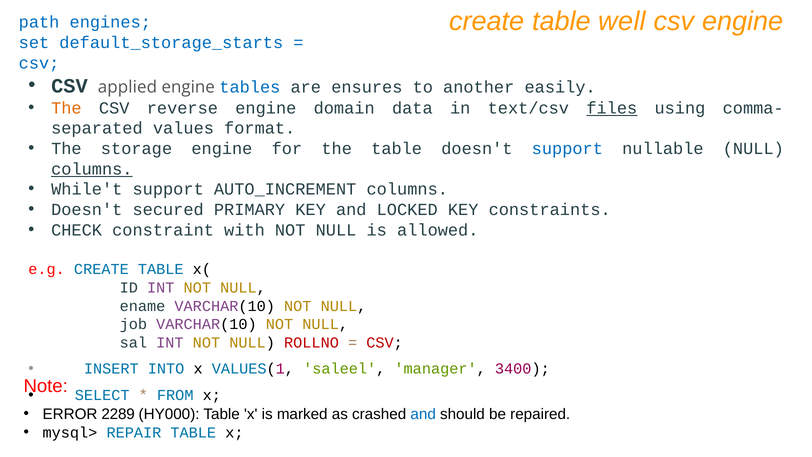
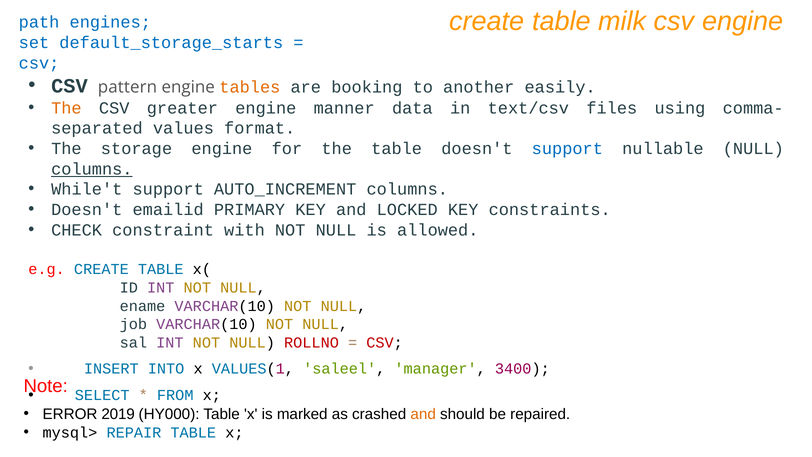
well: well -> milk
applied: applied -> pattern
tables colour: blue -> orange
ensures: ensures -> booking
reverse: reverse -> greater
domain: domain -> manner
files underline: present -> none
secured: secured -> emailid
2289: 2289 -> 2019
and at (423, 414) colour: blue -> orange
